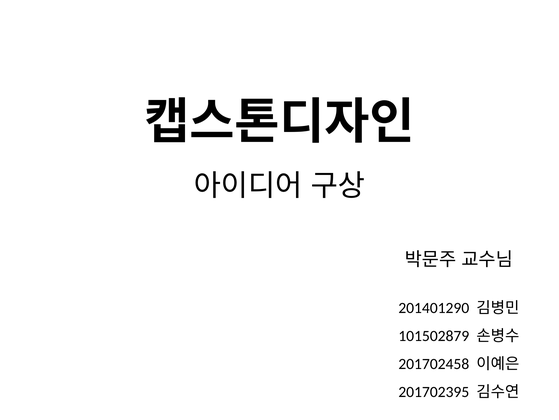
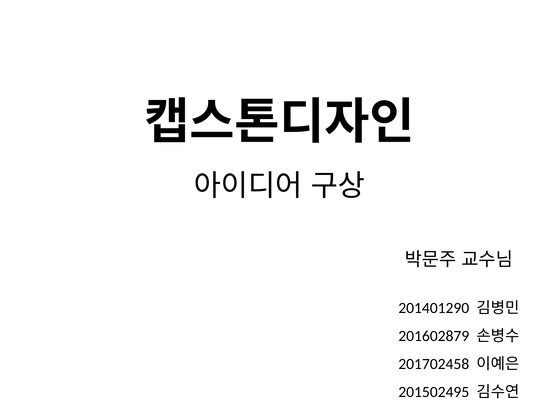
101502879: 101502879 -> 201602879
201702395: 201702395 -> 201502495
